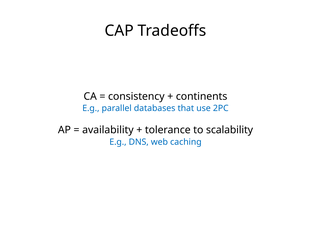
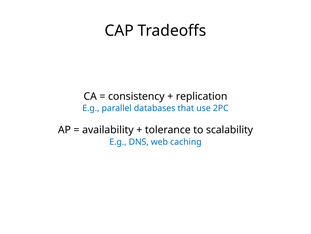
continents: continents -> replication
